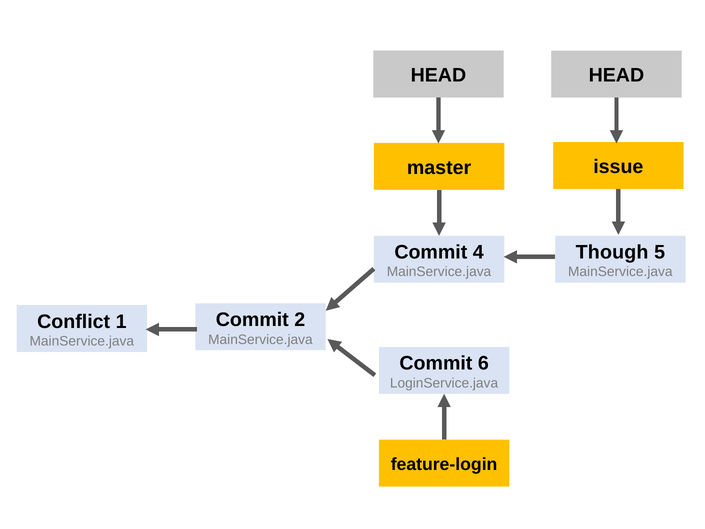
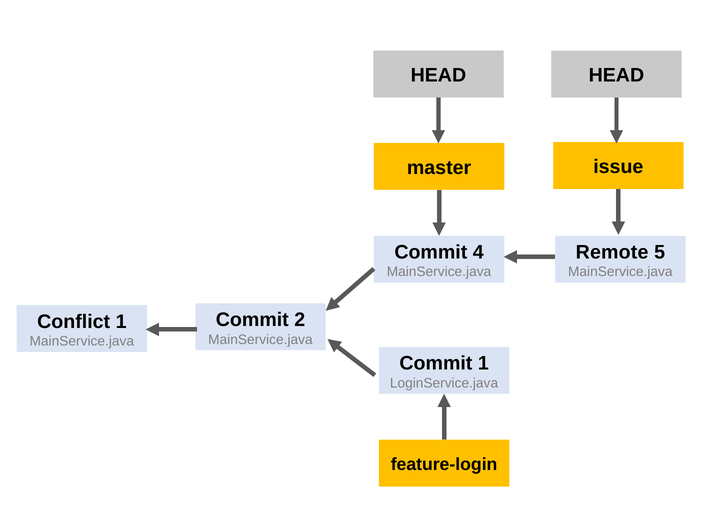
Though: Though -> Remote
Commit 6: 6 -> 1
